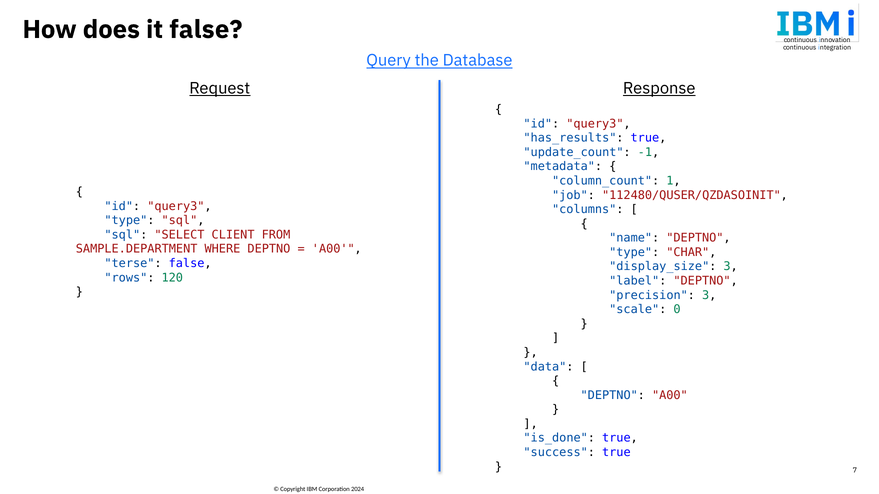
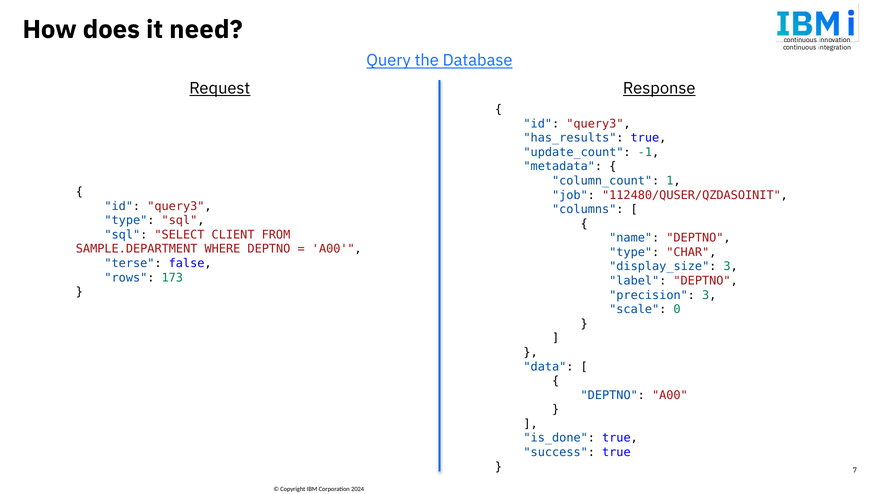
it false: false -> need
120: 120 -> 173
